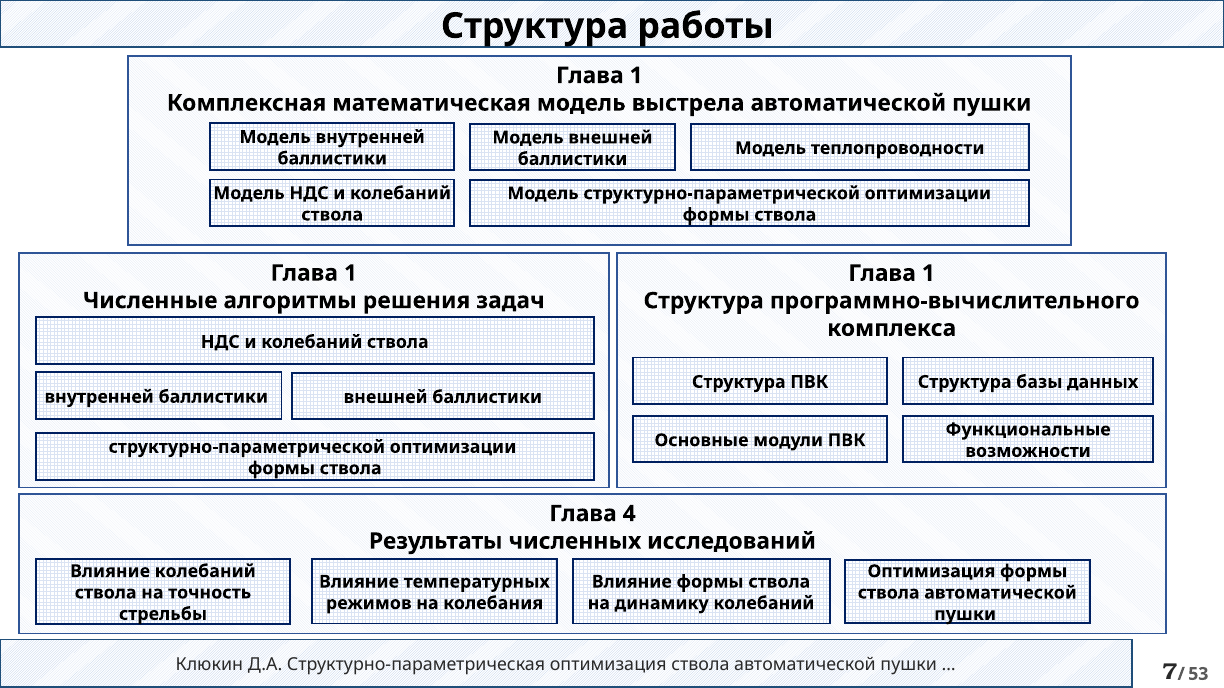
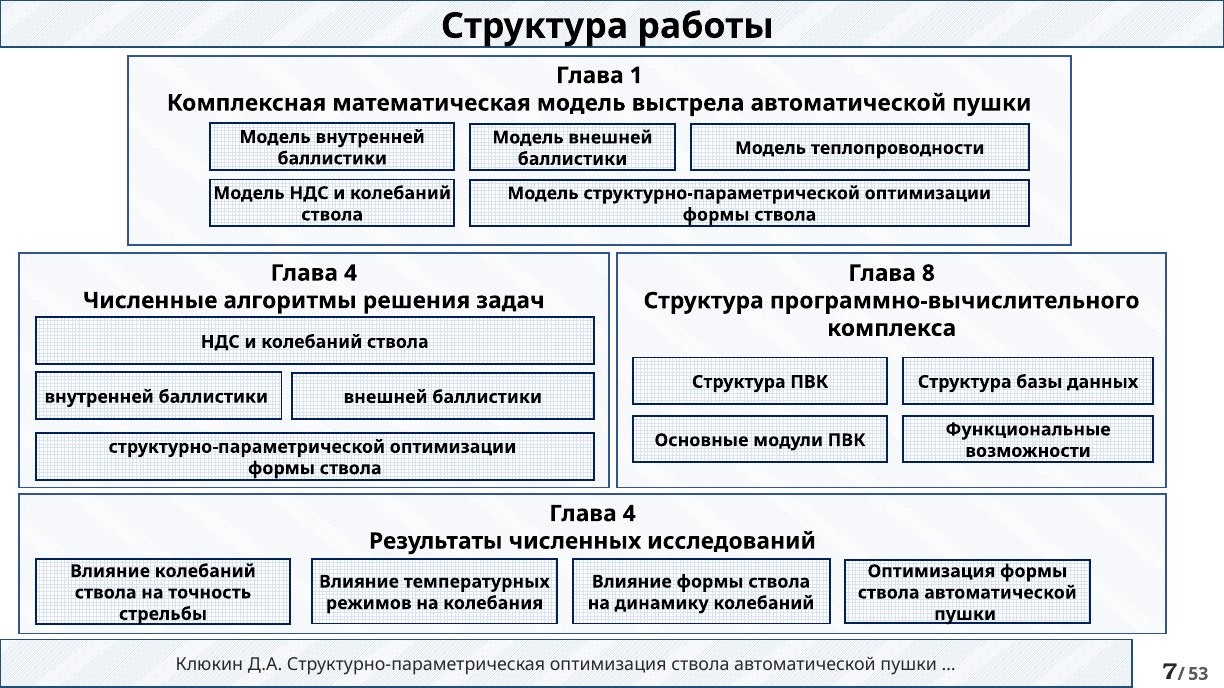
1 at (351, 273): 1 -> 4
1 at (928, 273): 1 -> 8
